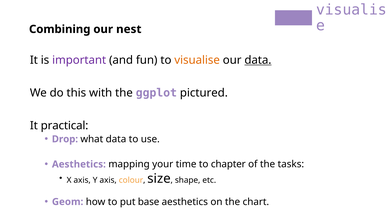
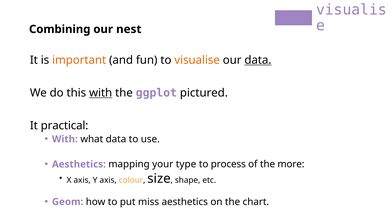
important colour: purple -> orange
with at (101, 93) underline: none -> present
Drop at (65, 139): Drop -> With
time: time -> type
chapter: chapter -> process
tasks: tasks -> more
base: base -> miss
